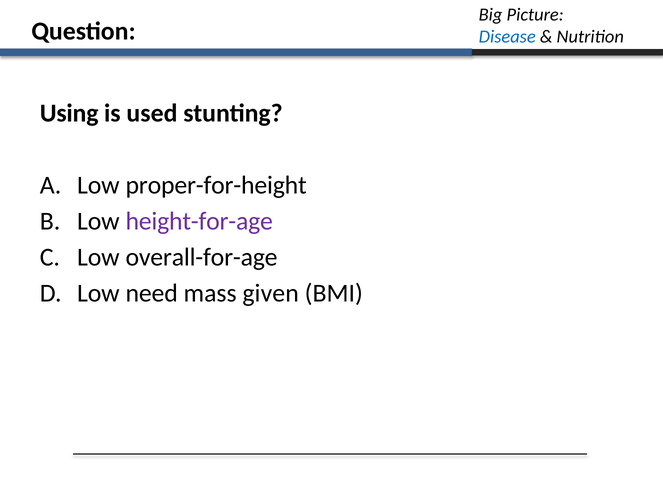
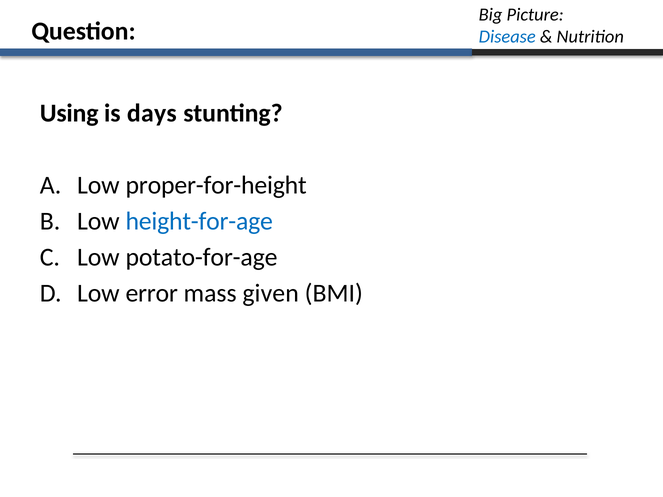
used: used -> days
height-for-age colour: purple -> blue
overall-for-age: overall-for-age -> potato-for-age
need: need -> error
